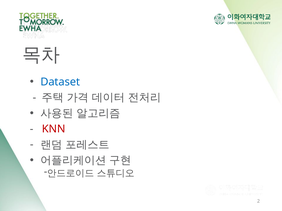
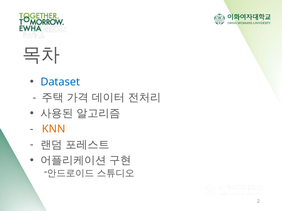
KNN colour: red -> orange
